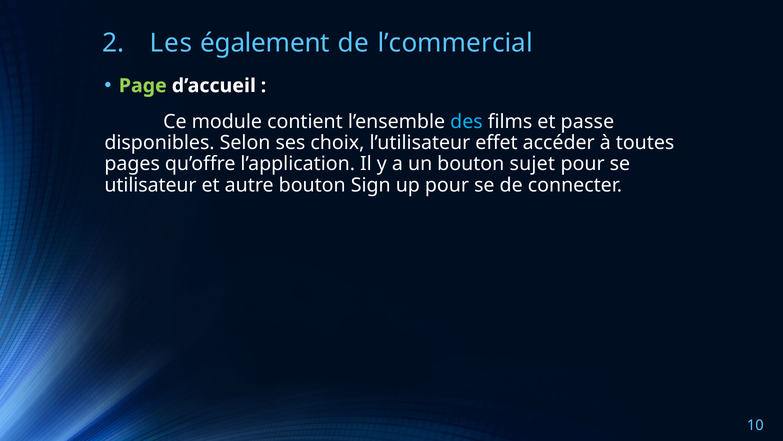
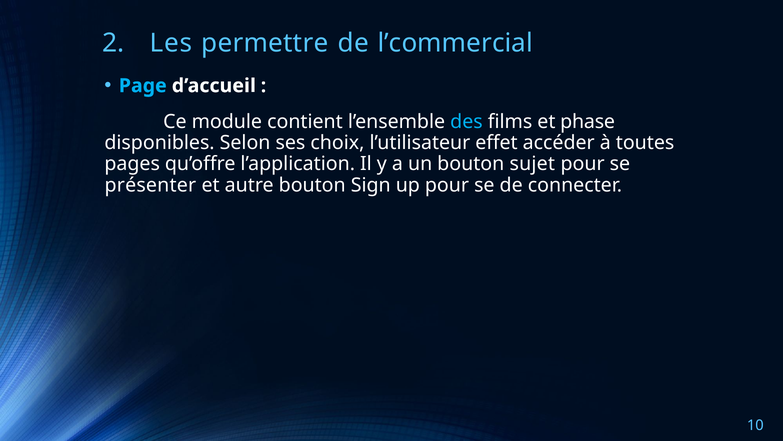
également: également -> permettre
Page colour: light green -> light blue
passe: passe -> phase
utilisateur: utilisateur -> présenter
